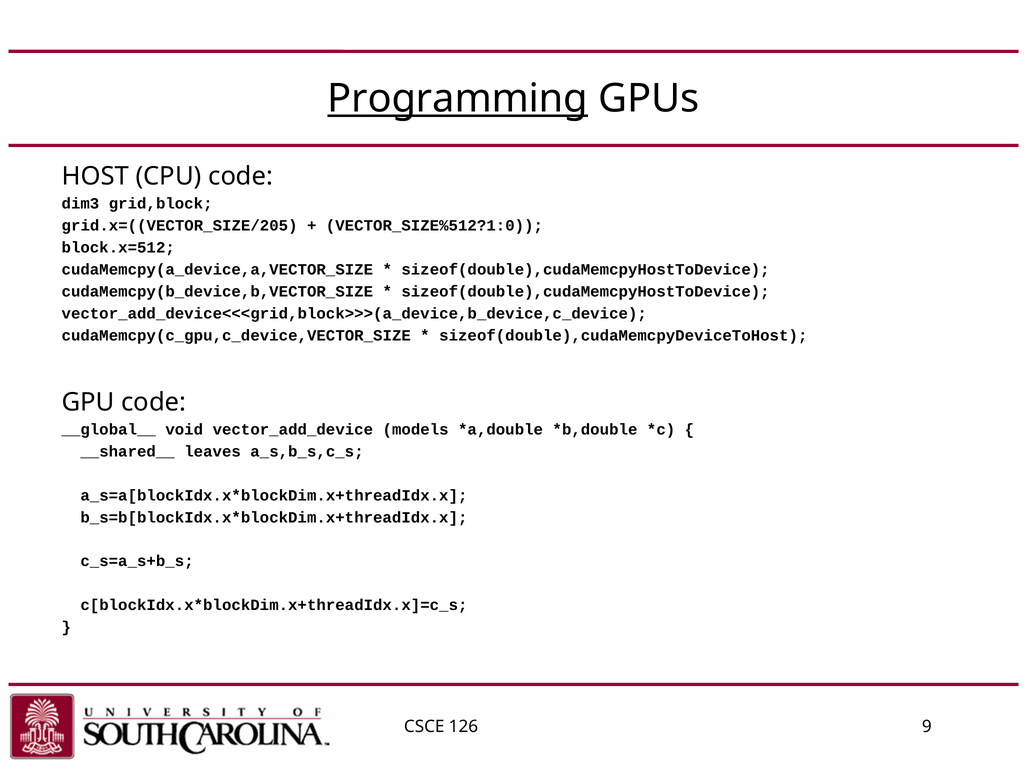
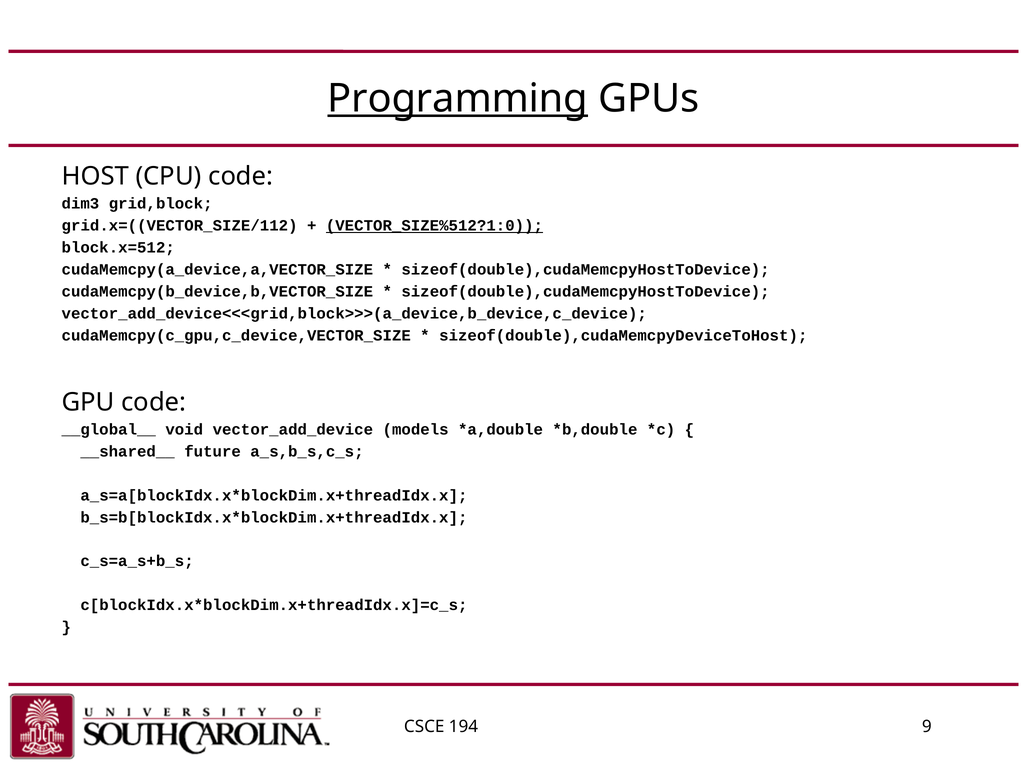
grid.x=((VECTOR_SIZE/205: grid.x=((VECTOR_SIZE/205 -> grid.x=((VECTOR_SIZE/112
VECTOR_SIZE%512?1:0 underline: none -> present
leaves: leaves -> future
126: 126 -> 194
